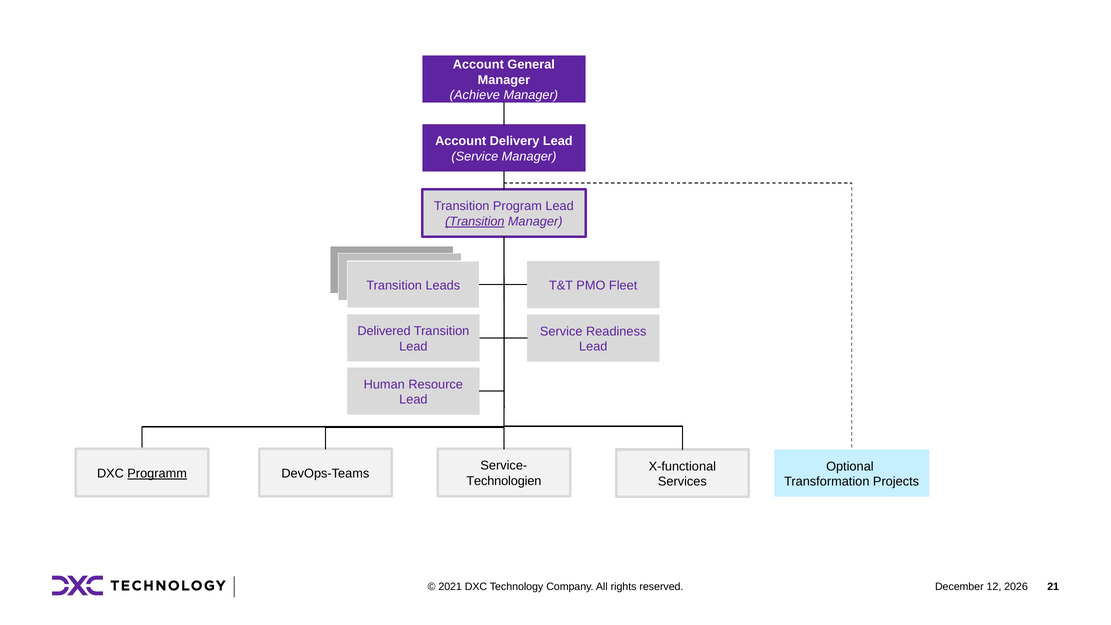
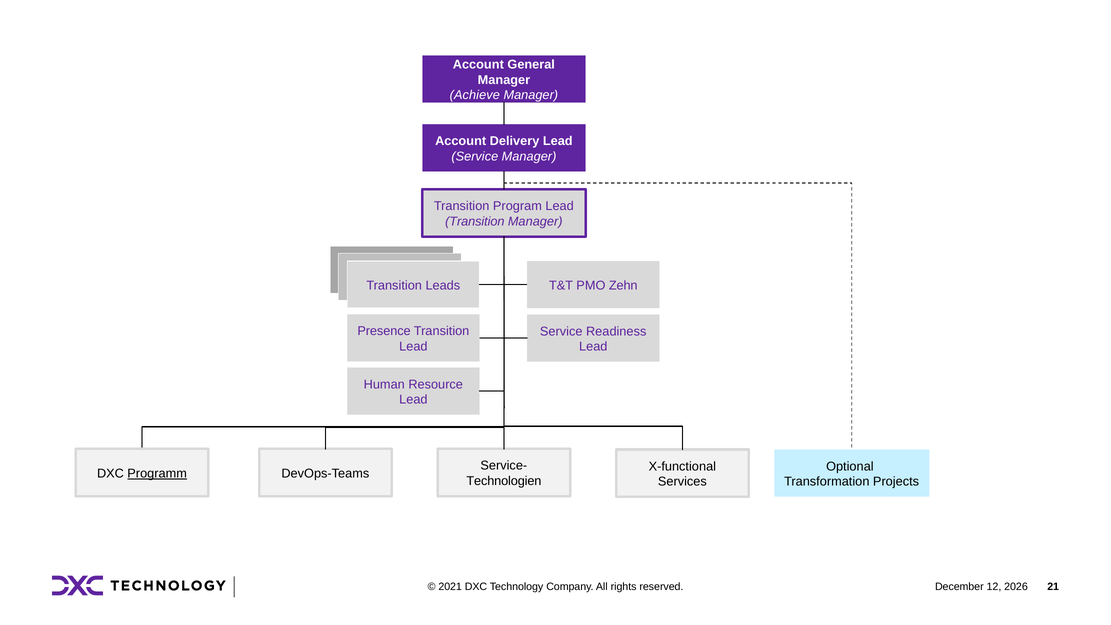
Transition at (475, 221) underline: present -> none
Fleet: Fleet -> Zehn
Delivered: Delivered -> Presence
